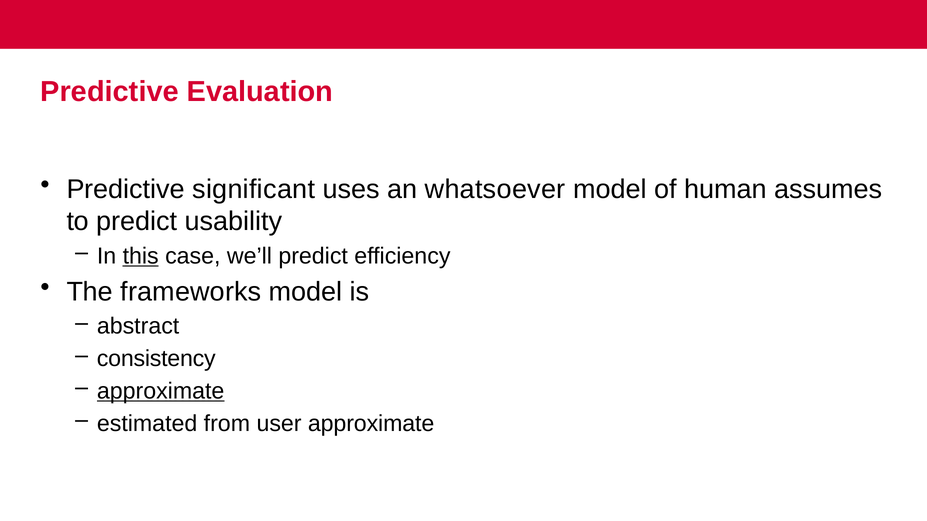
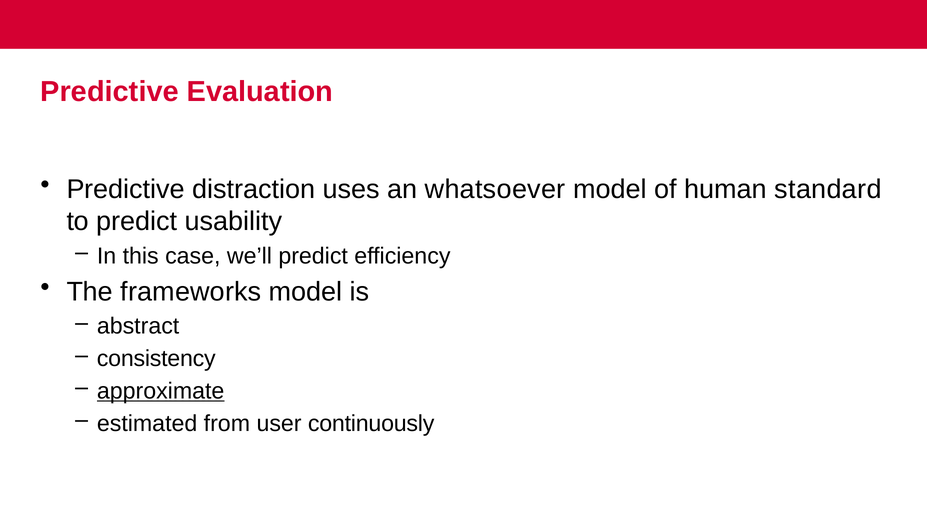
significant: significant -> distraction
assumes: assumes -> standard
this underline: present -> none
user approximate: approximate -> continuously
